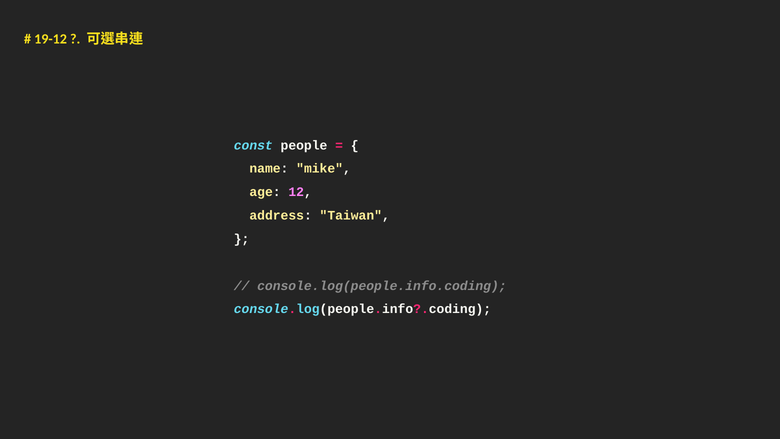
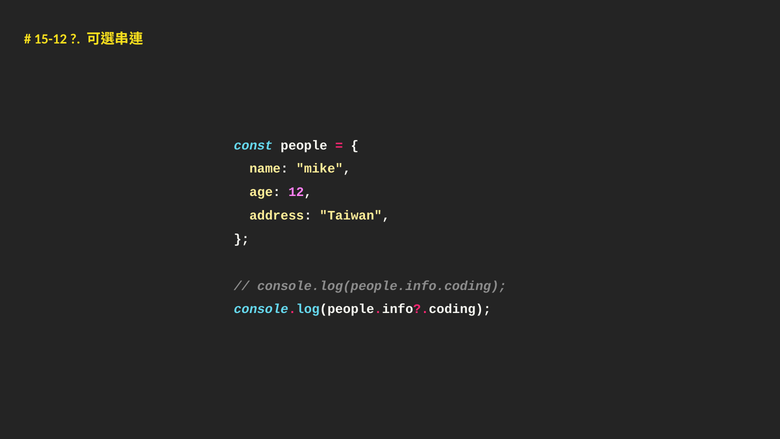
19-12: 19-12 -> 15-12
